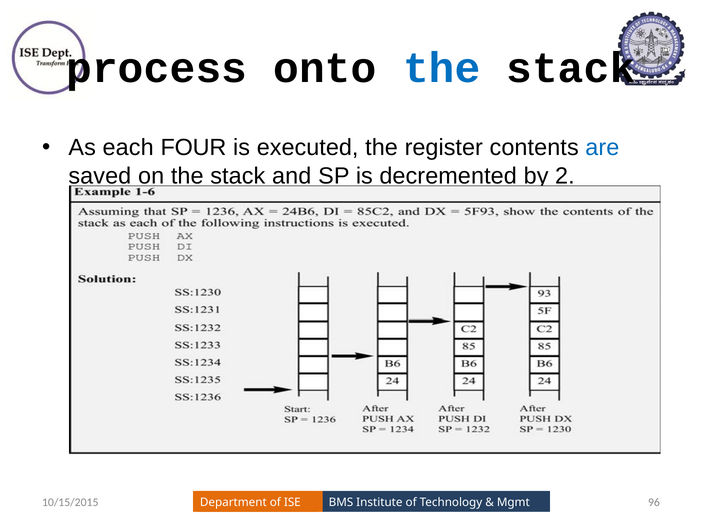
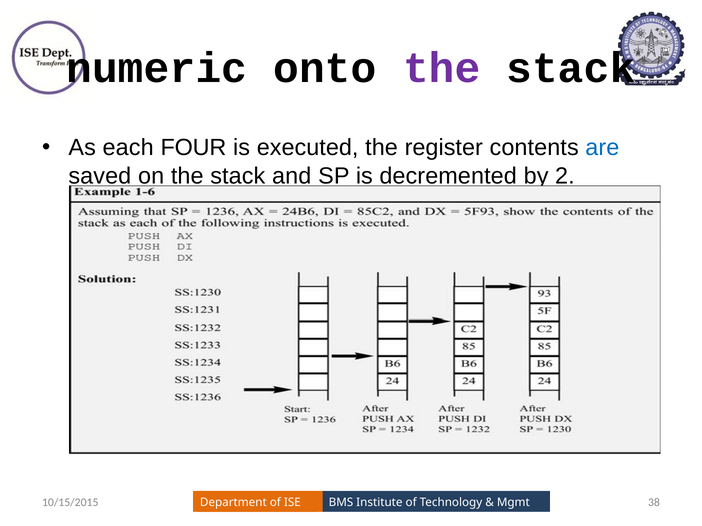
process: process -> numeric
the at (442, 68) colour: blue -> purple
96: 96 -> 38
